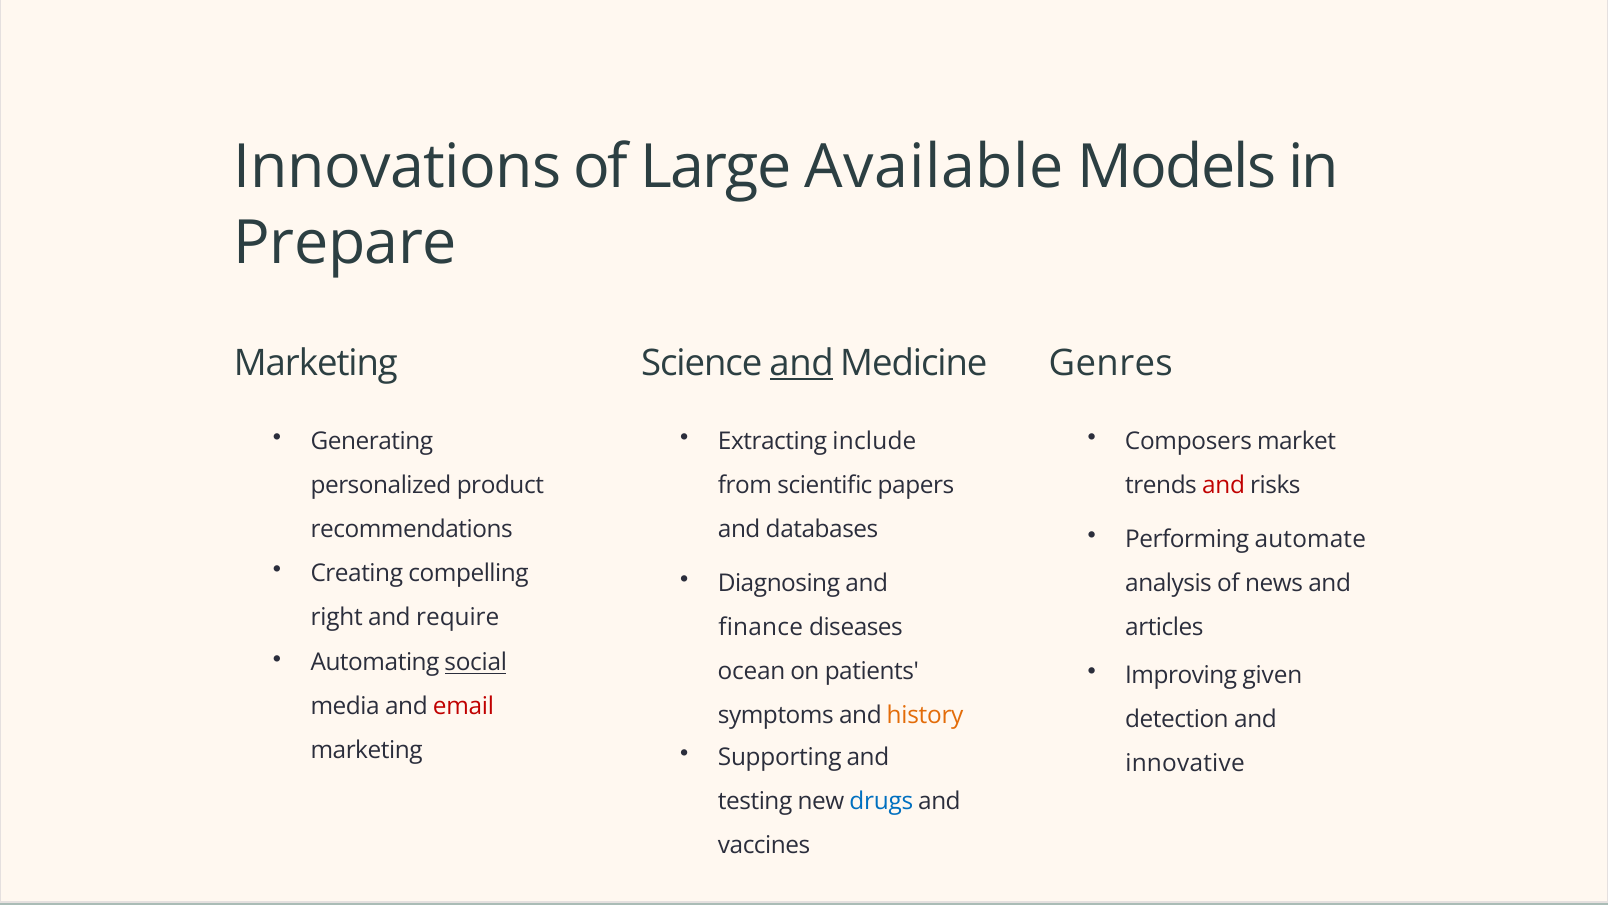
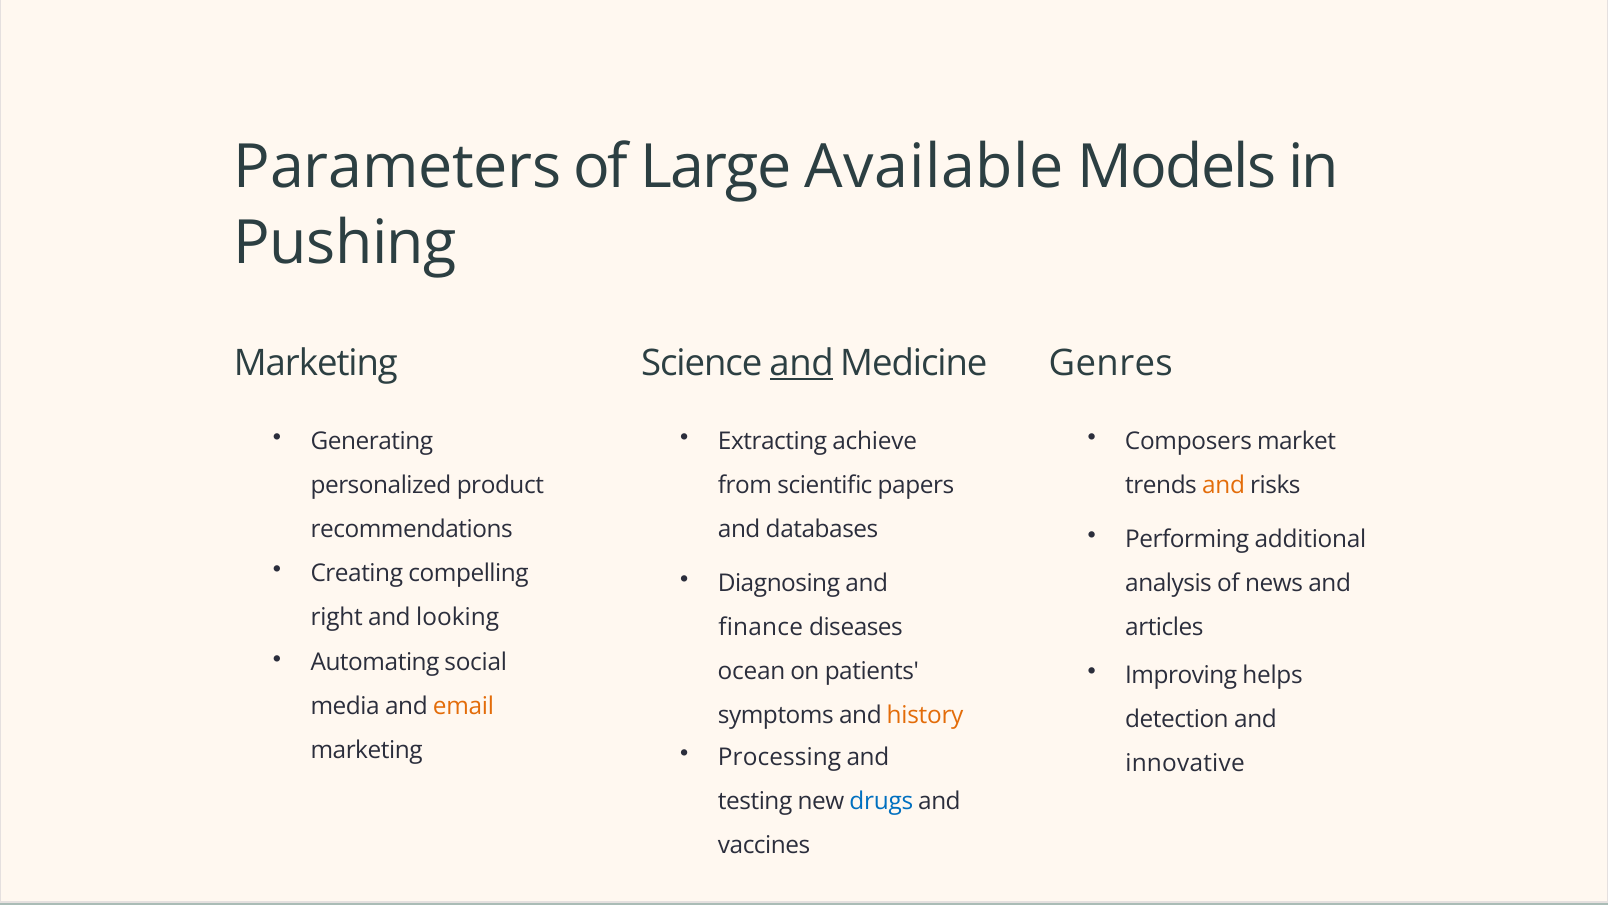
Innovations: Innovations -> Parameters
Prepare: Prepare -> Pushing
include: include -> achieve
and at (1224, 485) colour: red -> orange
automate: automate -> additional
require: require -> looking
social underline: present -> none
given: given -> helps
email colour: red -> orange
Supporting: Supporting -> Processing
